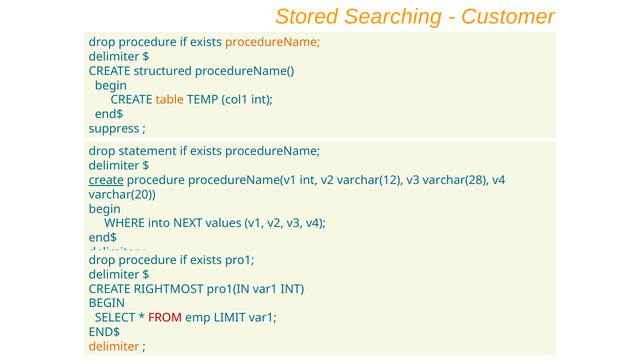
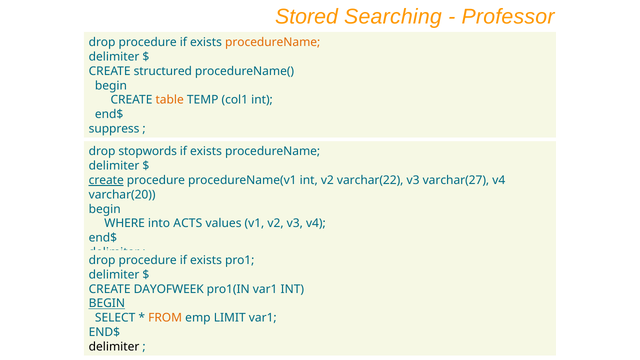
Customer: Customer -> Professor
statement: statement -> stopwords
varchar(12: varchar(12 -> varchar(22
varchar(28: varchar(28 -> varchar(27
NEXT: NEXT -> ACTS
RIGHTMOST: RIGHTMOST -> DAYOFWEEK
BEGIN at (107, 304) underline: none -> present
FROM colour: red -> orange
delimiter at (114, 347) colour: orange -> black
